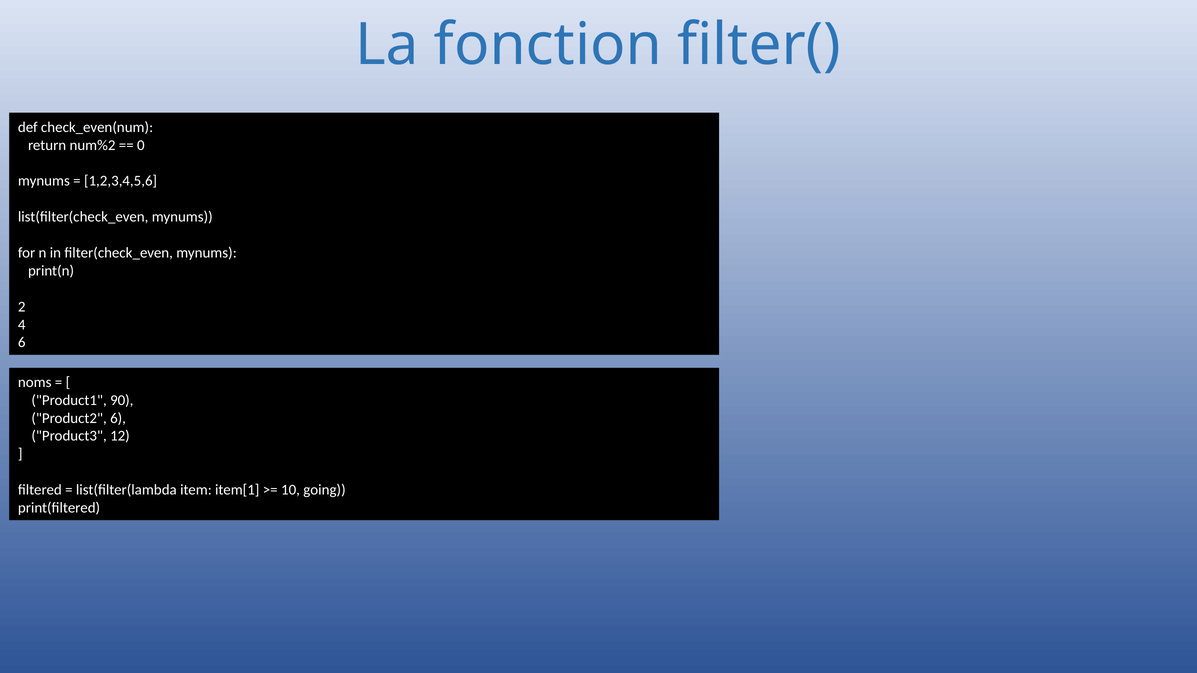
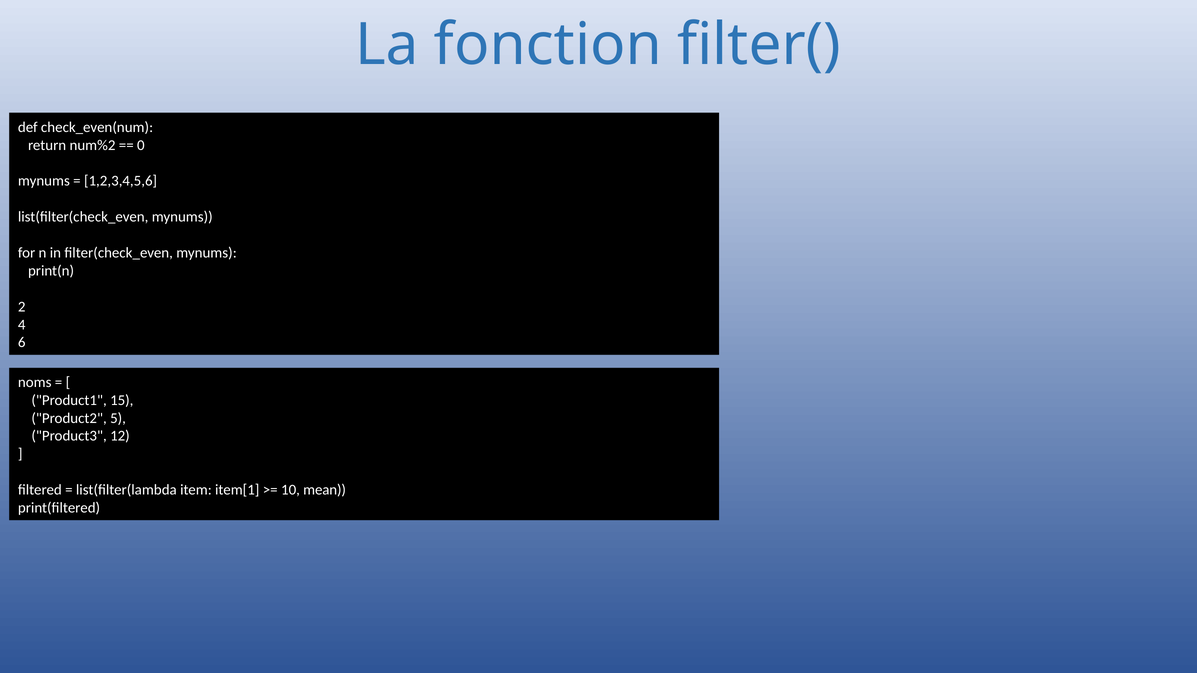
90: 90 -> 15
Product2 6: 6 -> 5
going: going -> mean
